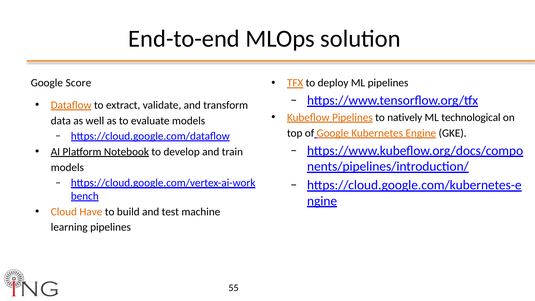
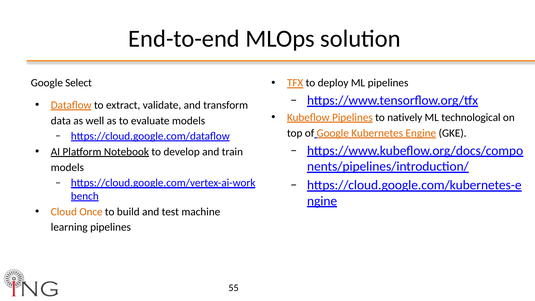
Score: Score -> Select
Have: Have -> Once
